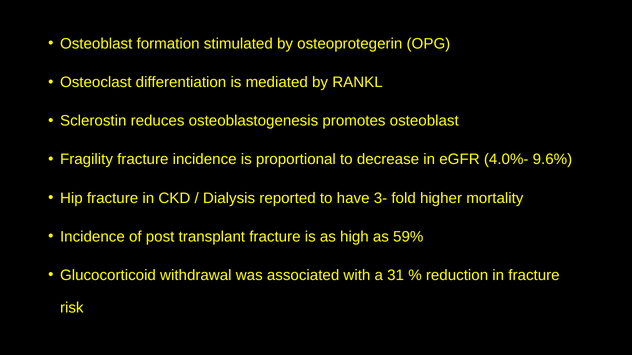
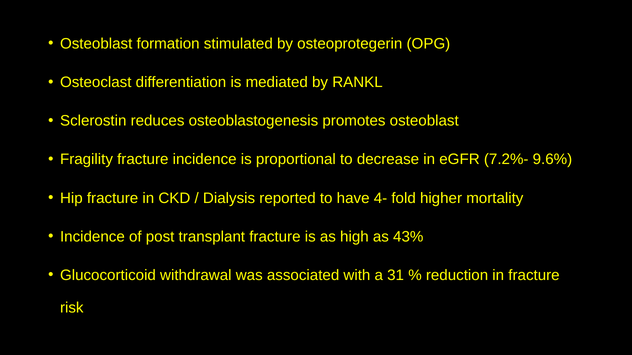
4.0%-: 4.0%- -> 7.2%-
3-: 3- -> 4-
59%: 59% -> 43%
